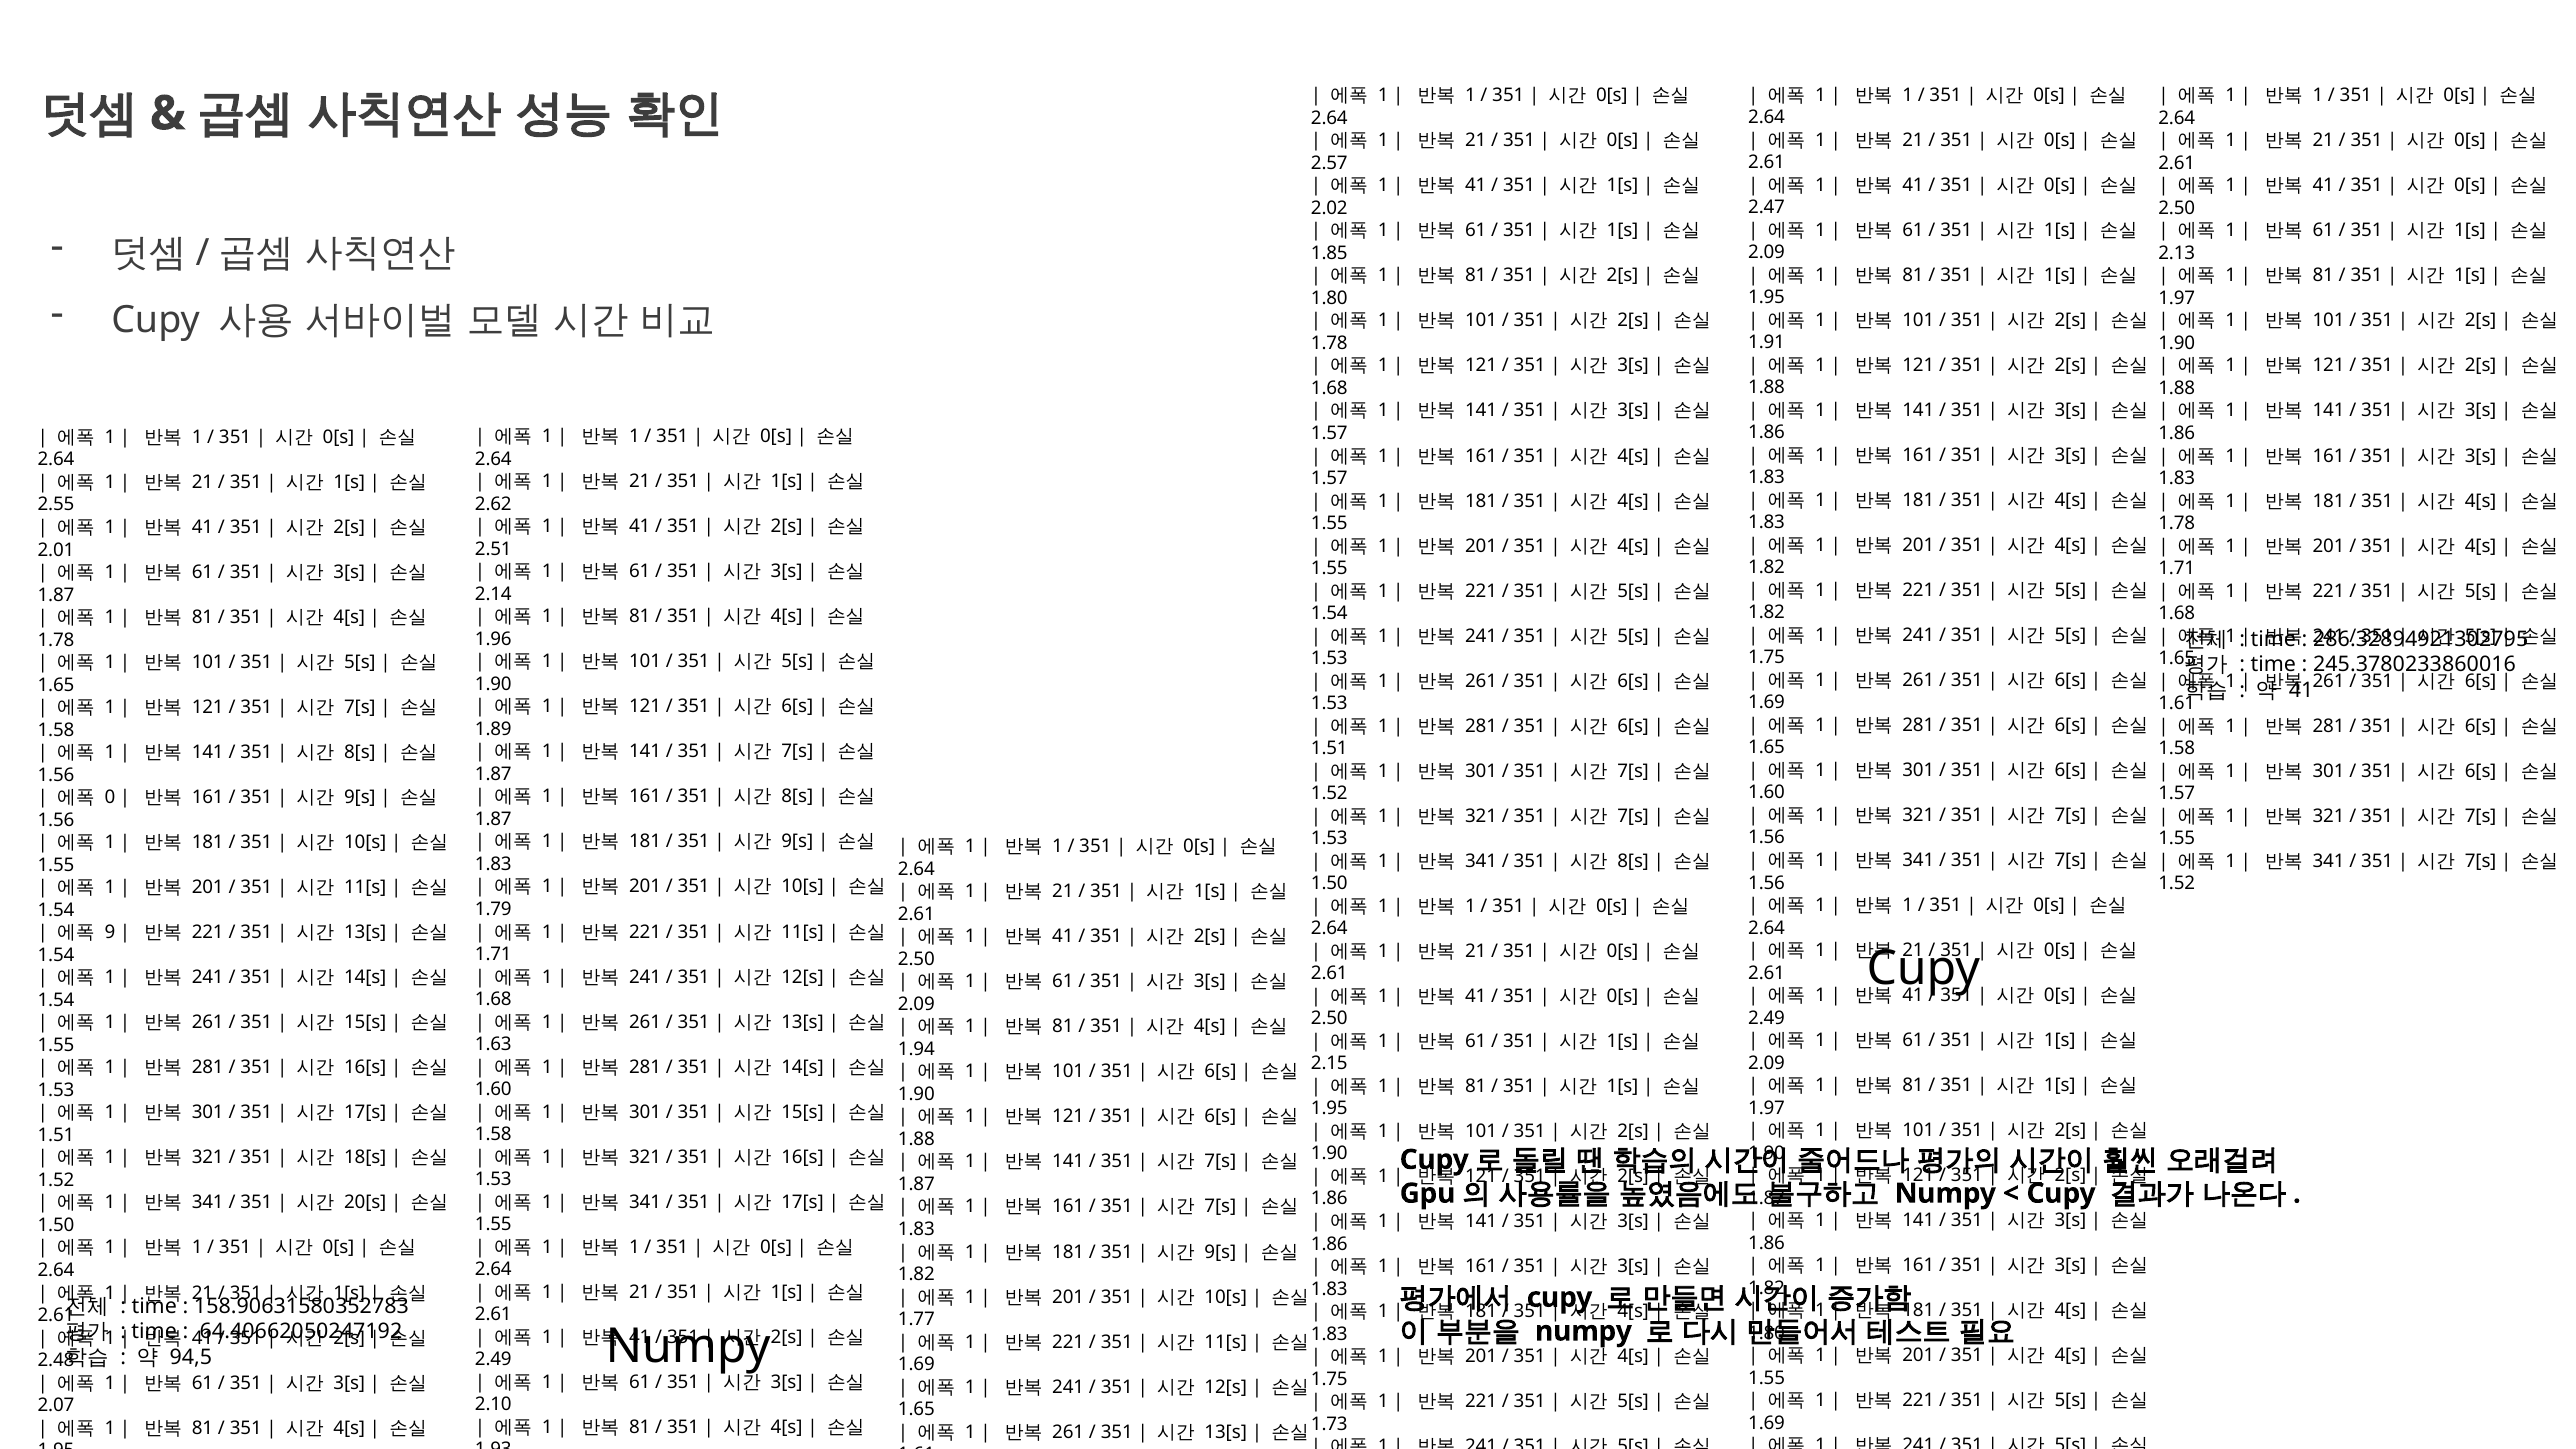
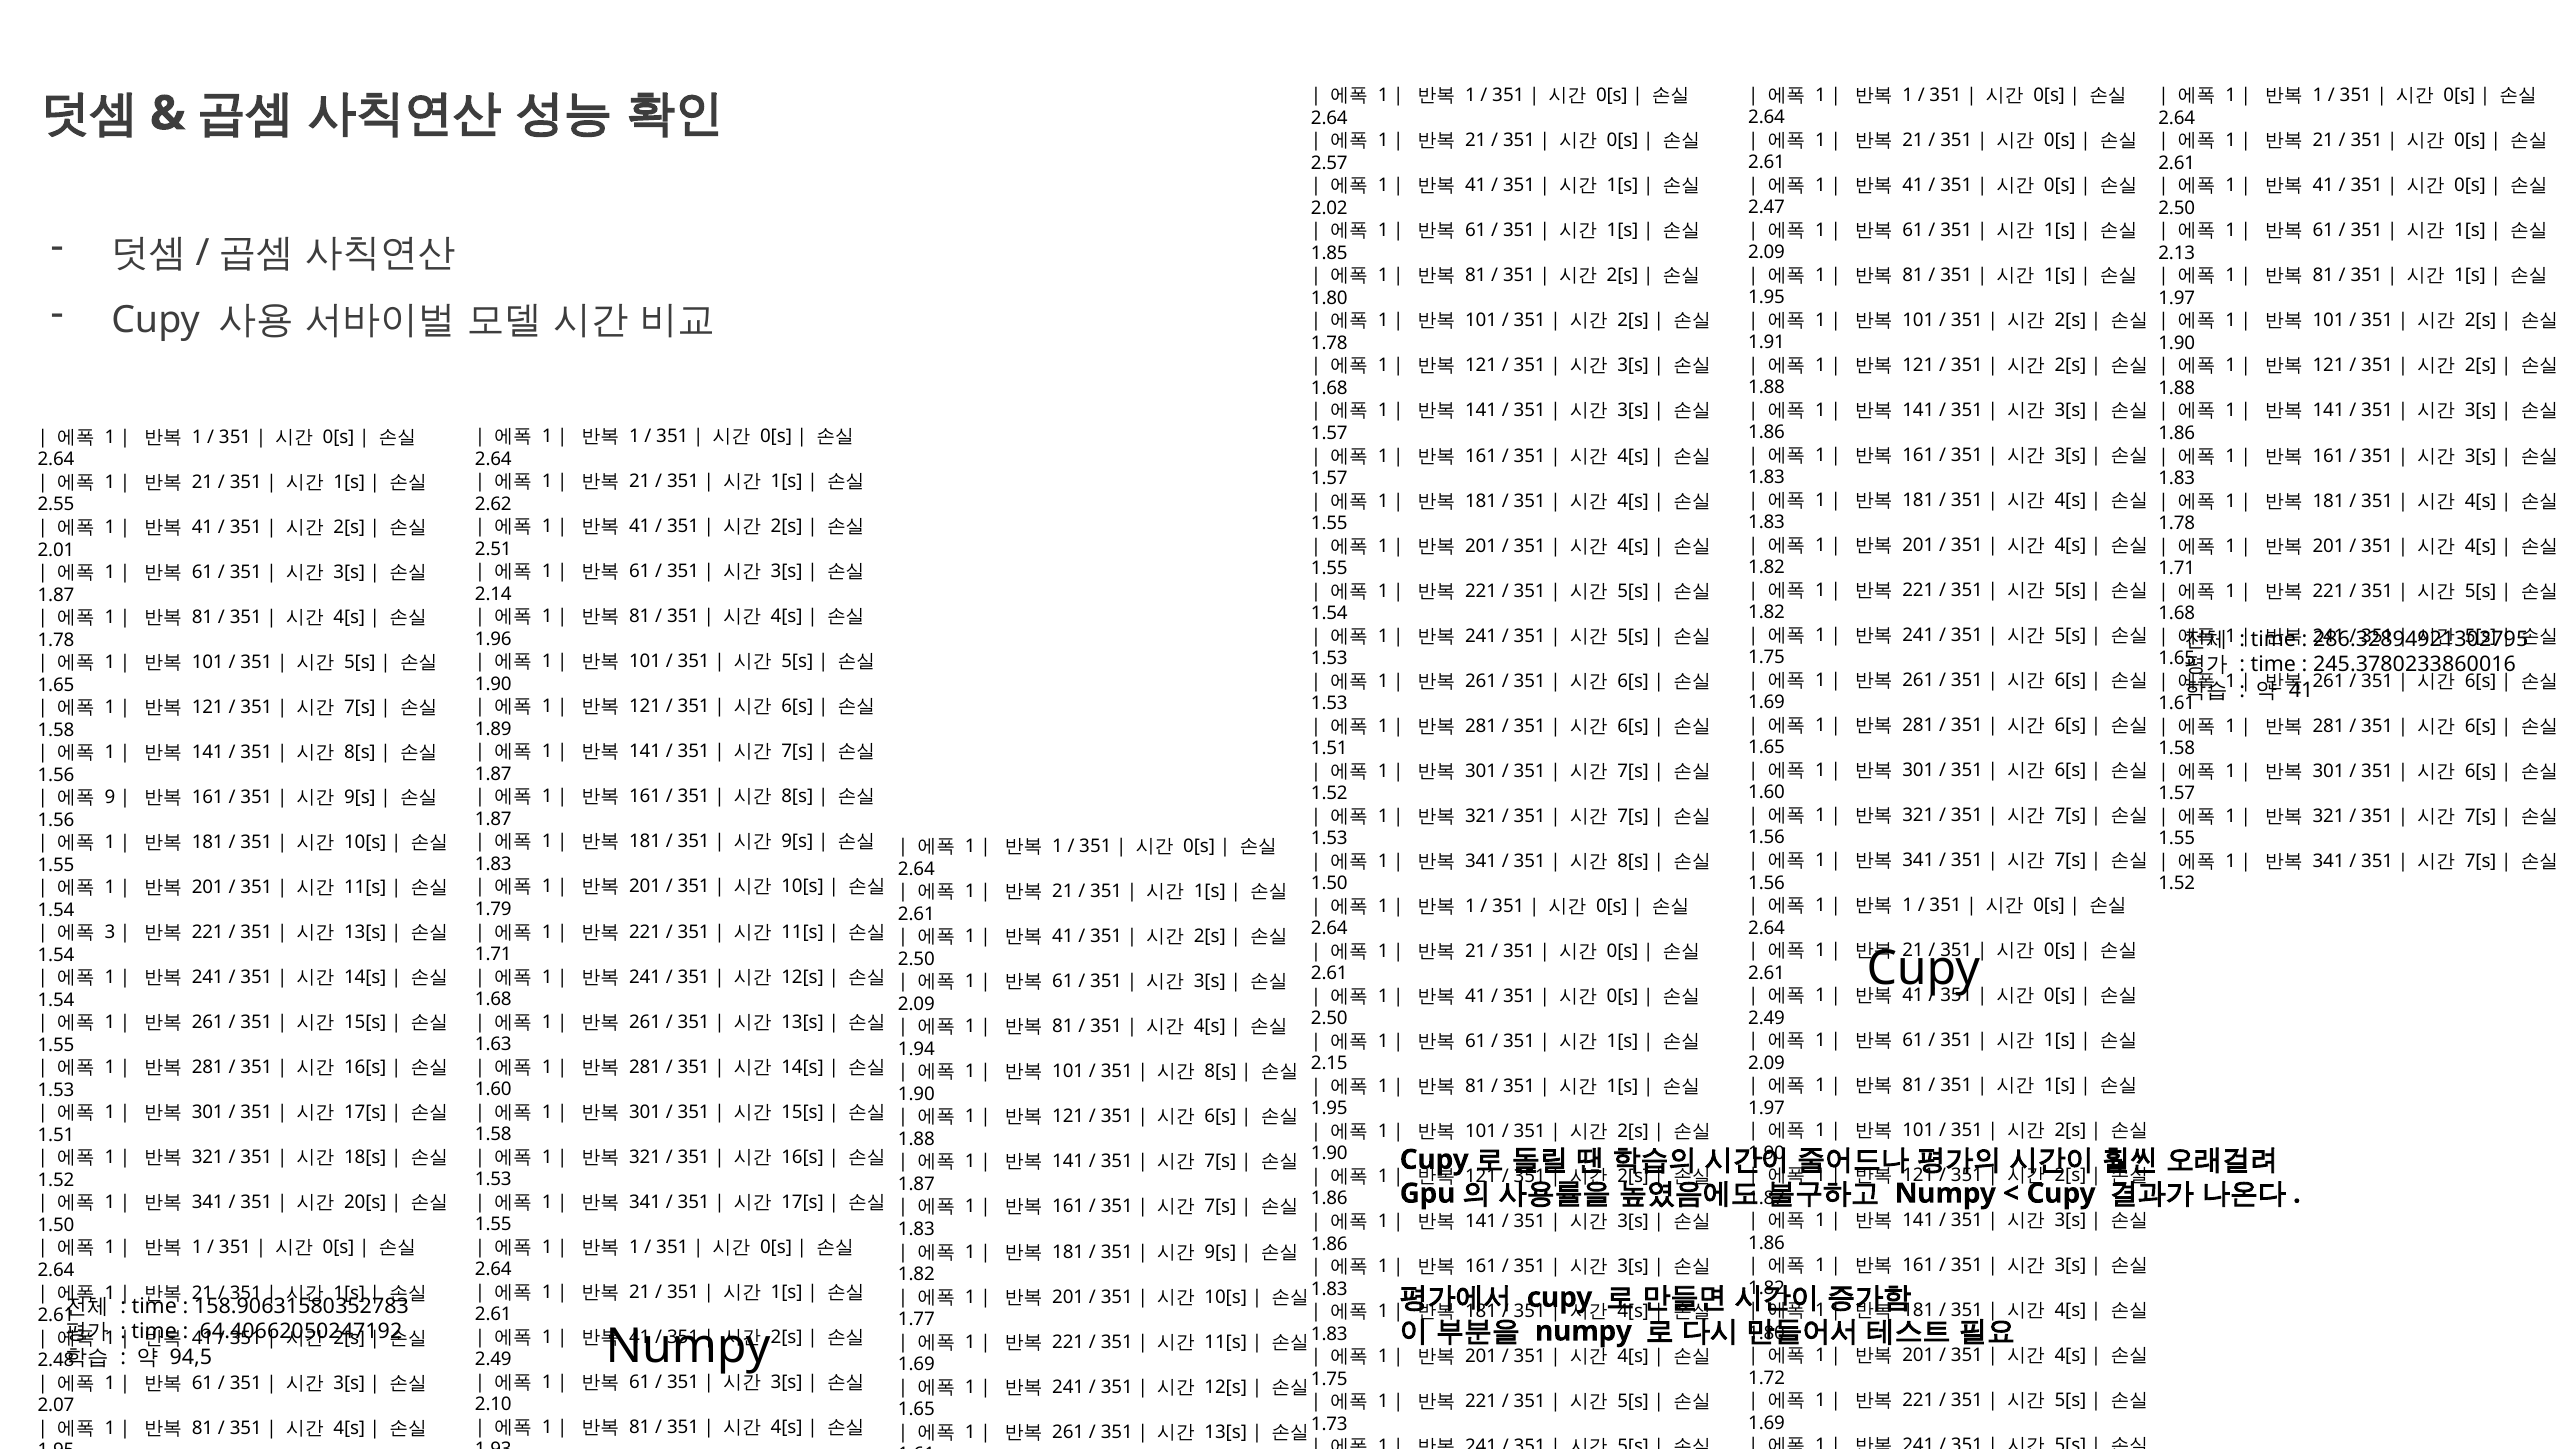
0: 0 -> 9
9: 9 -> 3
6[s at (1220, 1072): 6[s -> 8[s
1.55 at (1767, 1378): 1.55 -> 1.72
